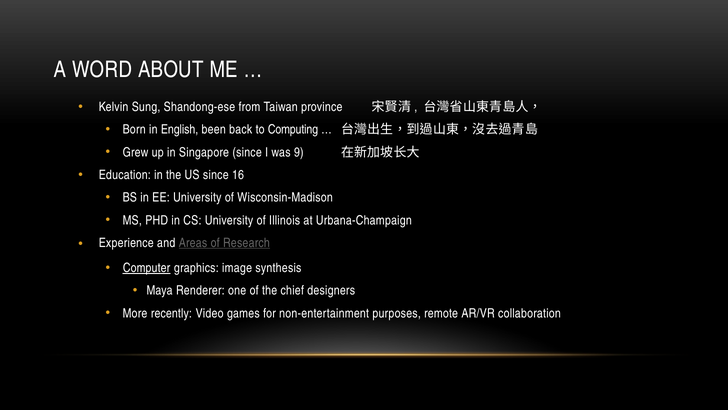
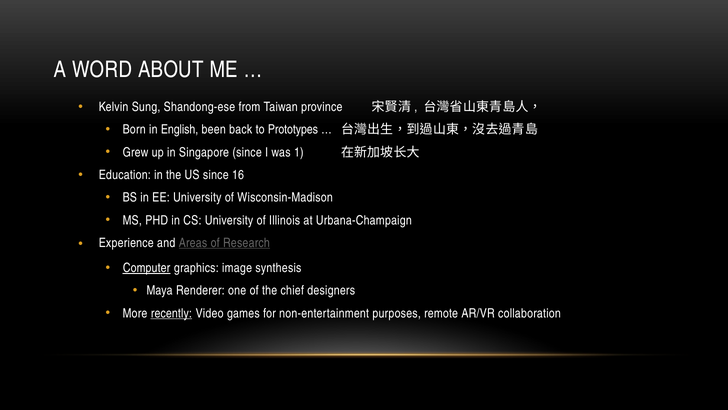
Computing: Computing -> Prototypes
9: 9 -> 1
recently underline: none -> present
